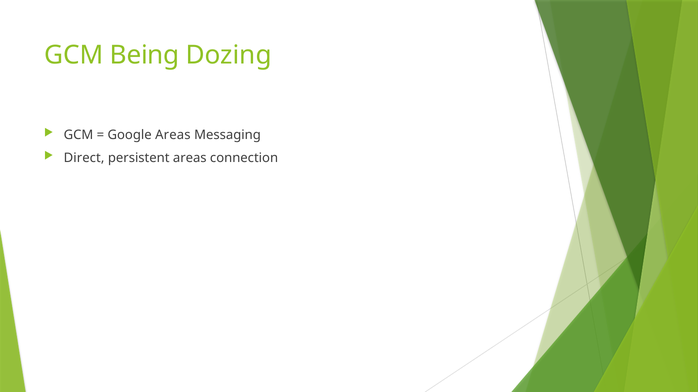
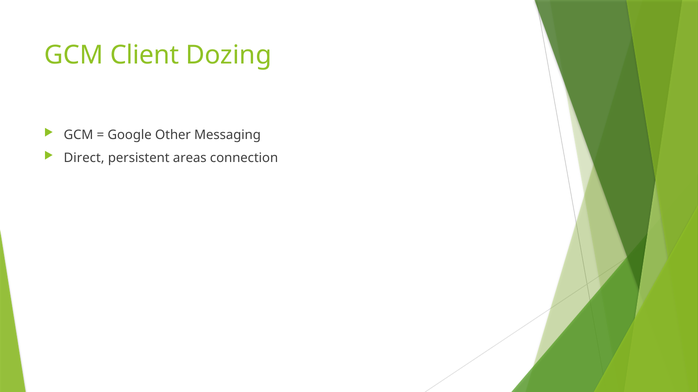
Being: Being -> Client
Google Areas: Areas -> Other
